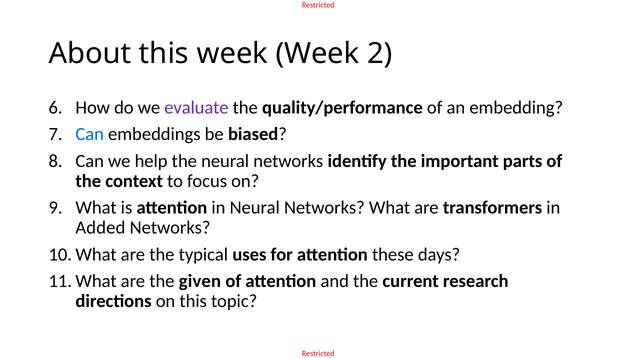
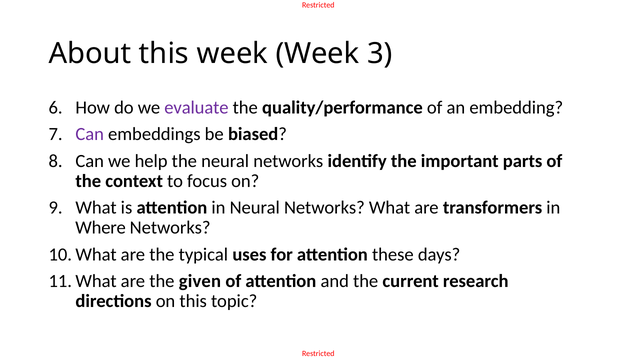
2: 2 -> 3
Can at (90, 134) colour: blue -> purple
Added: Added -> Where
